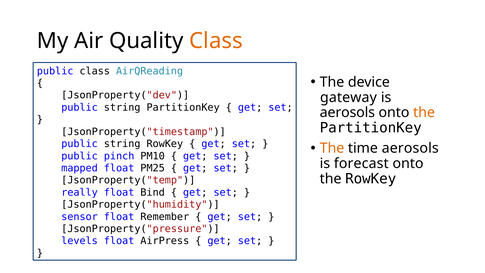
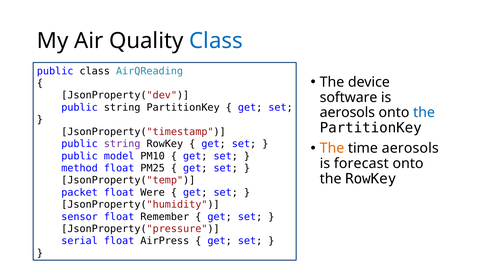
Class at (216, 41) colour: orange -> blue
gateway: gateway -> software
the at (424, 113) colour: orange -> blue
string at (122, 144) colour: black -> purple
pinch: pinch -> model
mapped: mapped -> method
really: really -> packet
Bind: Bind -> Were
levels: levels -> serial
